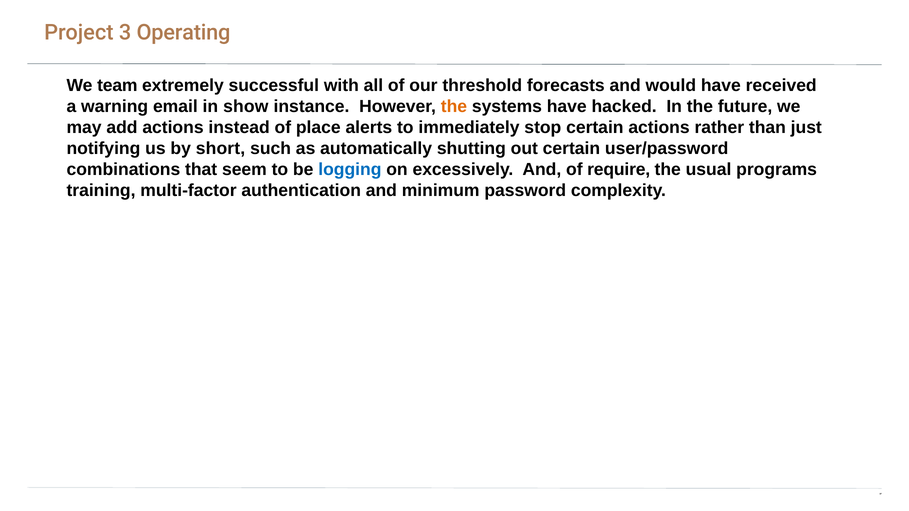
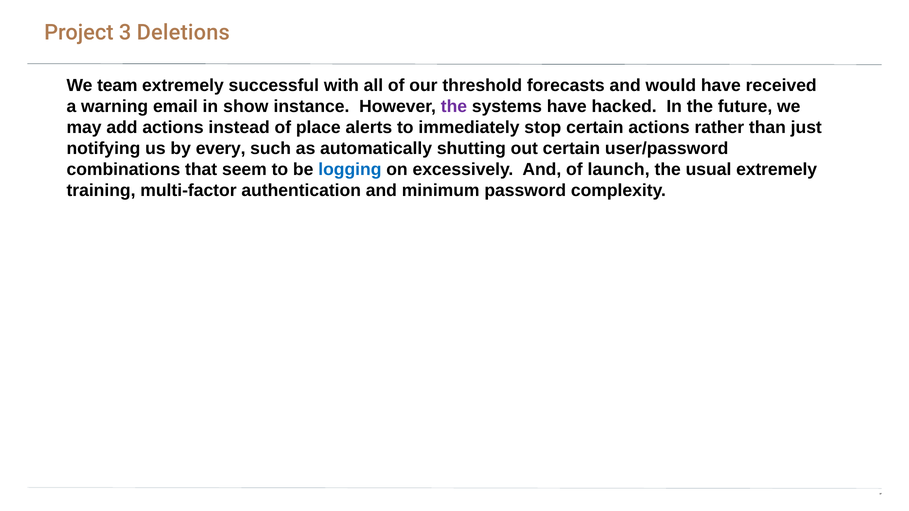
Operating: Operating -> Deletions
the at (454, 106) colour: orange -> purple
short: short -> every
require: require -> launch
usual programs: programs -> extremely
